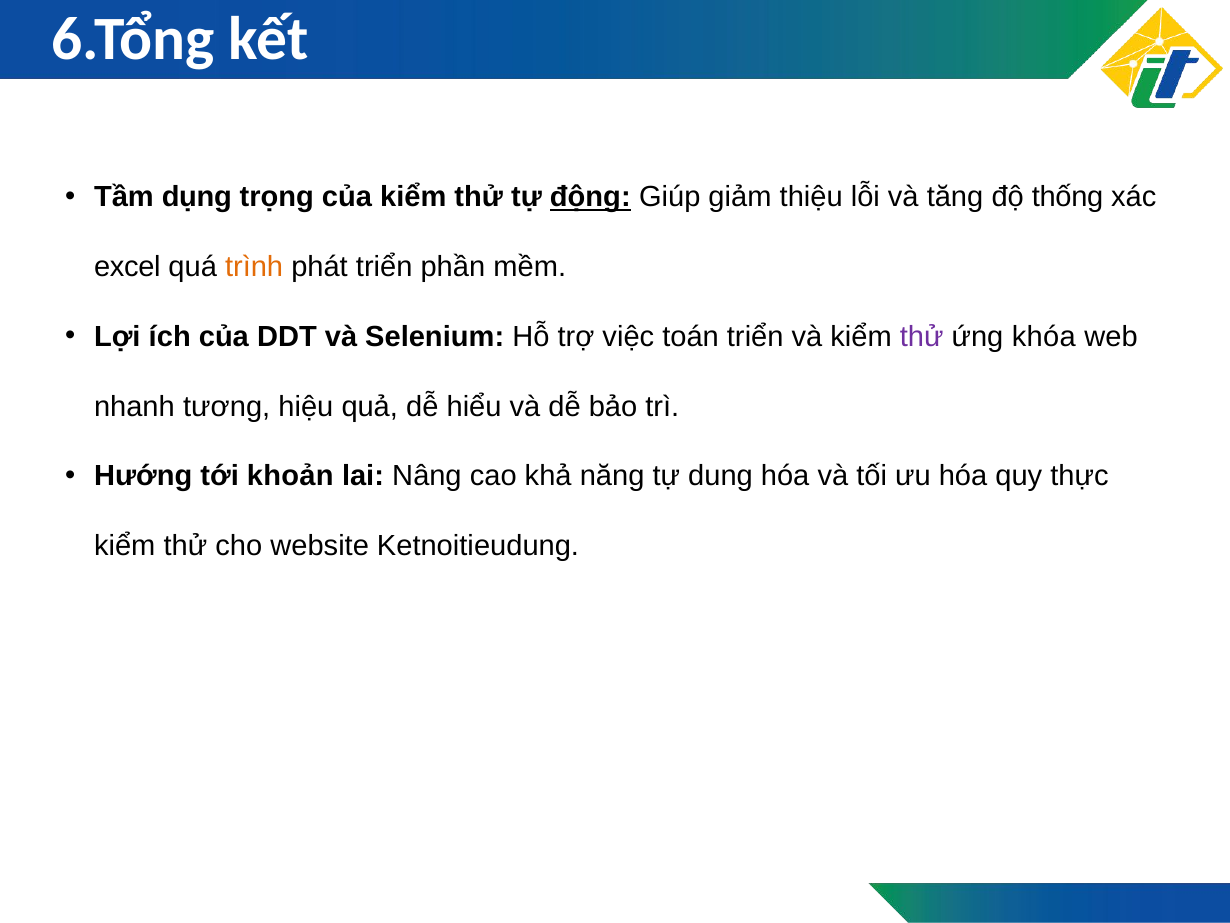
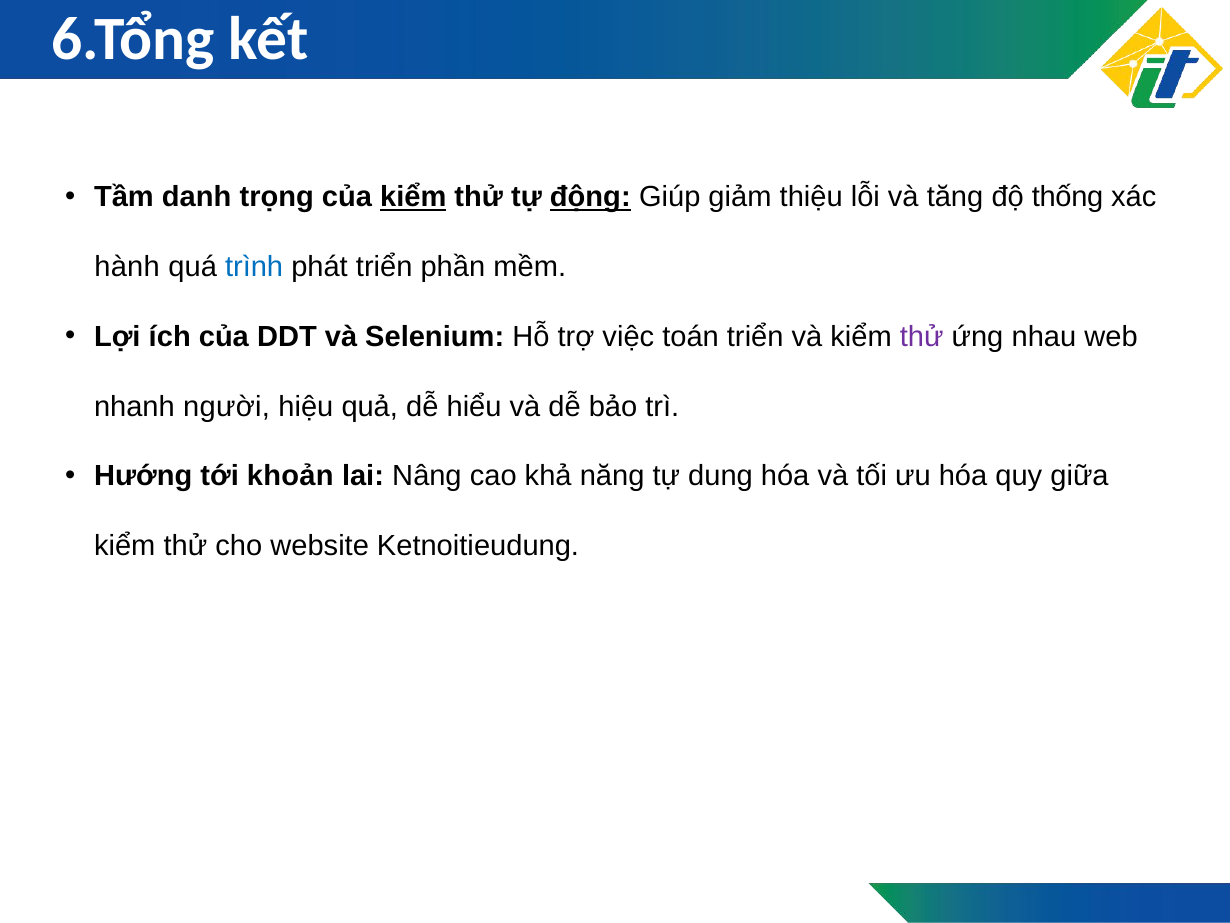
dụng: dụng -> danh
kiểm at (413, 197) underline: none -> present
excel: excel -> hành
trình colour: orange -> blue
khóa: khóa -> nhau
tương: tương -> người
thực: thực -> giữa
